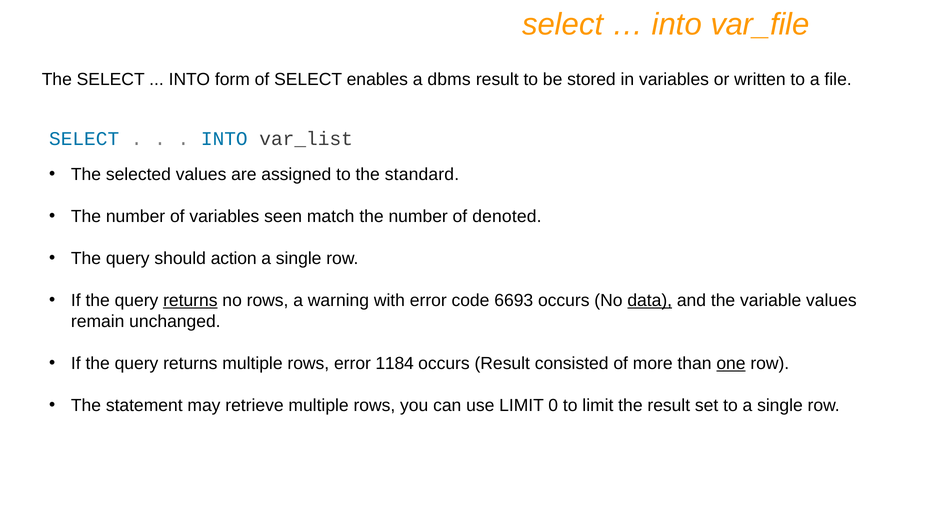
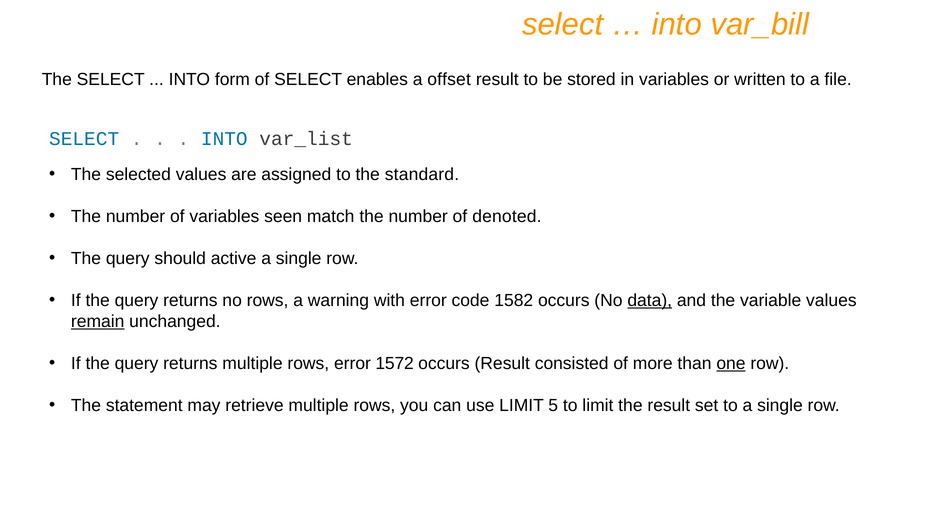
var_file: var_file -> var_bill
dbms: dbms -> offset
action: action -> active
returns at (190, 300) underline: present -> none
6693: 6693 -> 1582
remain underline: none -> present
1184: 1184 -> 1572
0: 0 -> 5
